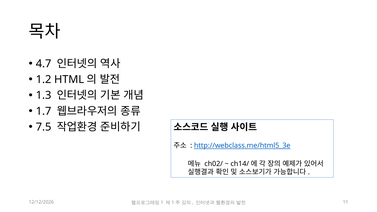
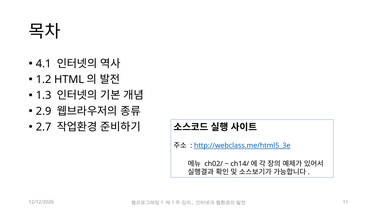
4.7: 4.7 -> 4.1
1.7: 1.7 -> 2.9
7.5: 7.5 -> 2.7
